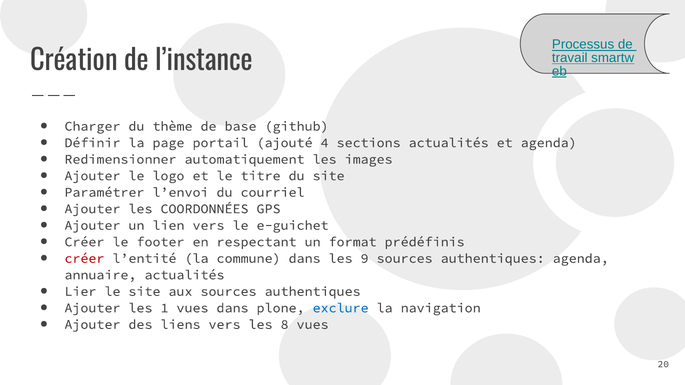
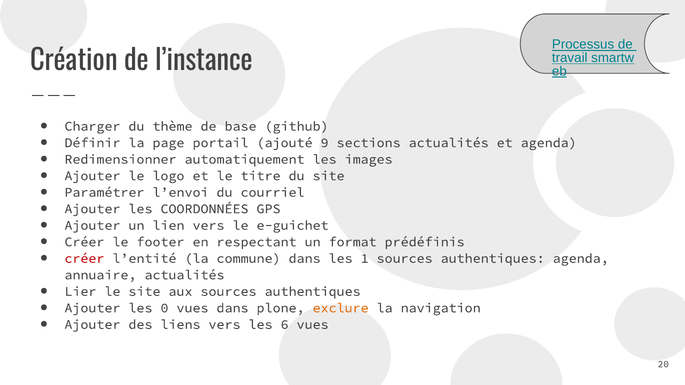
4: 4 -> 9
9: 9 -> 1
1: 1 -> 0
exclure colour: blue -> orange
8: 8 -> 6
